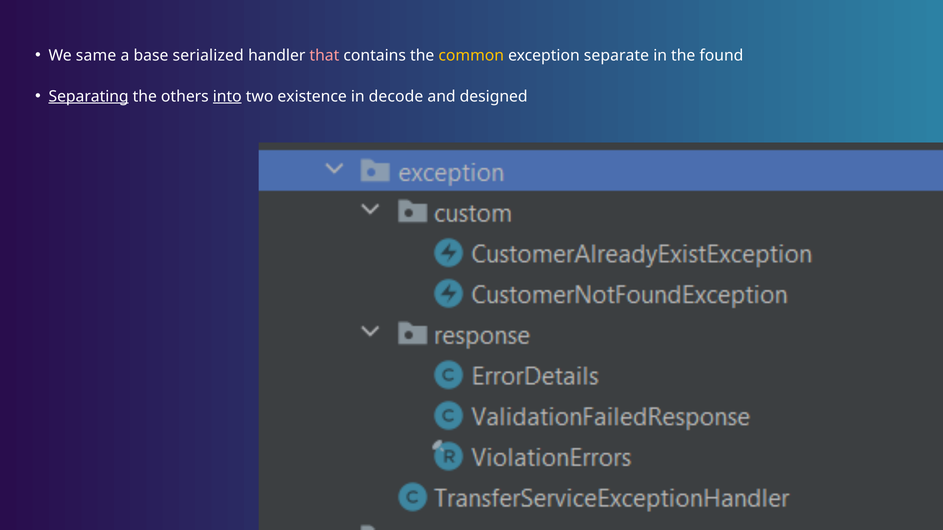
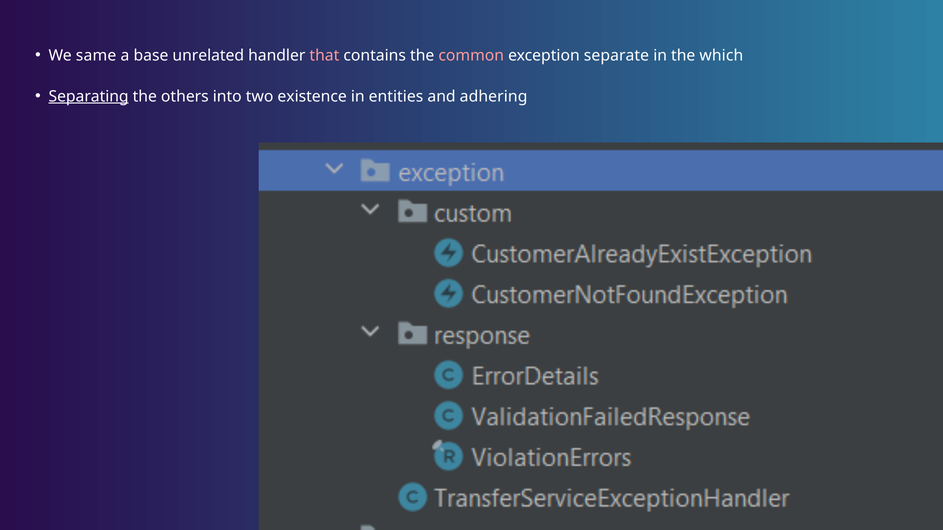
serialized: serialized -> unrelated
common colour: yellow -> pink
found: found -> which
into underline: present -> none
decode: decode -> entities
designed: designed -> adhering
